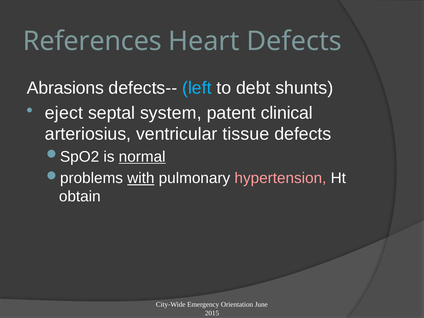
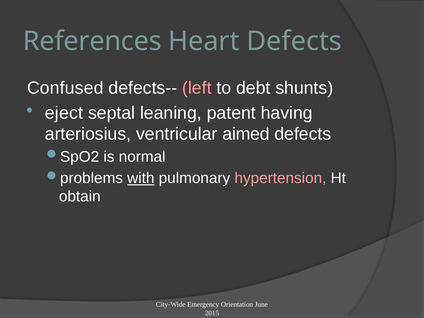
Abrasions: Abrasions -> Confused
left colour: light blue -> pink
system: system -> leaning
clinical: clinical -> having
tissue: tissue -> aimed
normal underline: present -> none
